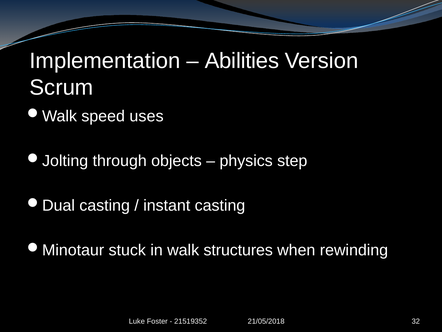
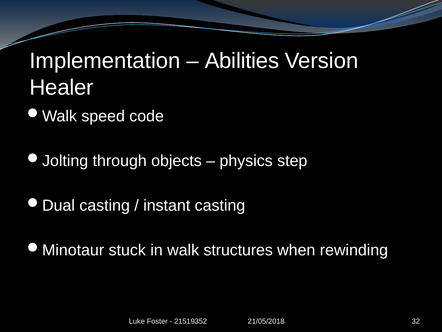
Scrum: Scrum -> Healer
uses: uses -> code
